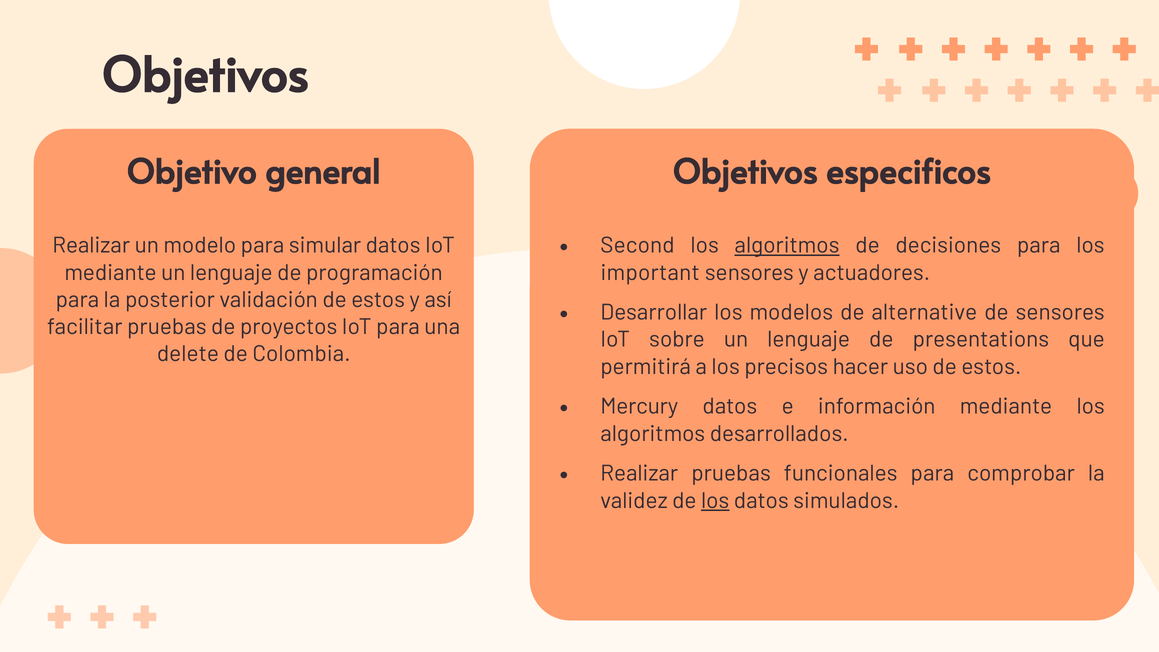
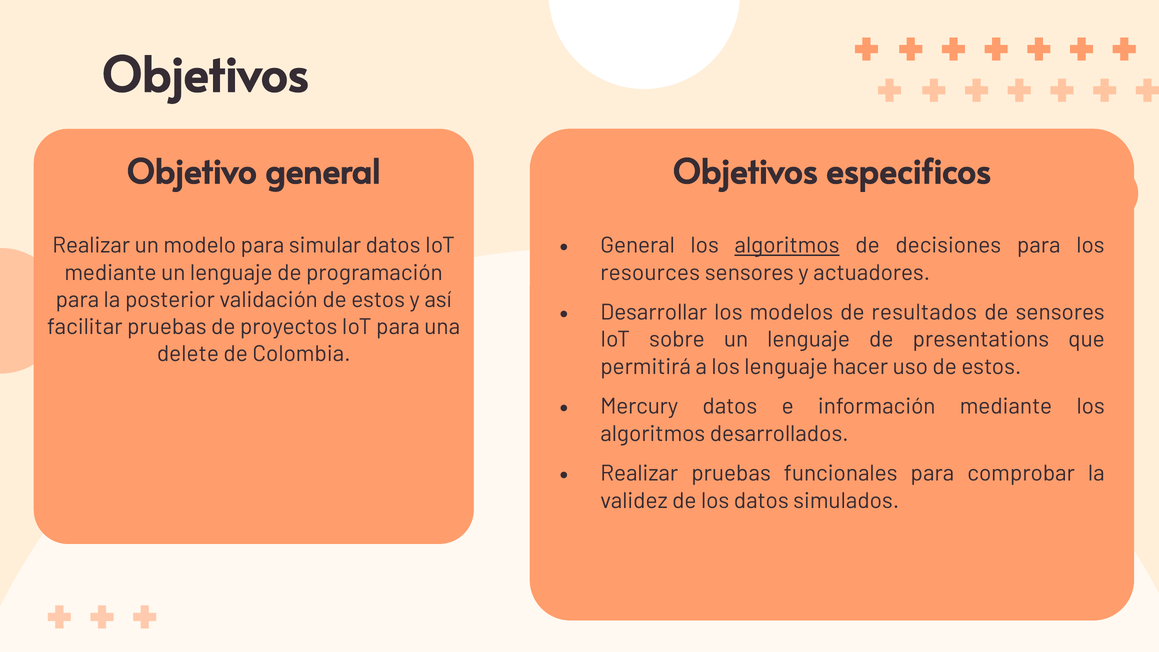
Second at (637, 245): Second -> General
important: important -> resources
alternative: alternative -> resultados
los precisos: precisos -> lenguaje
los at (715, 501) underline: present -> none
